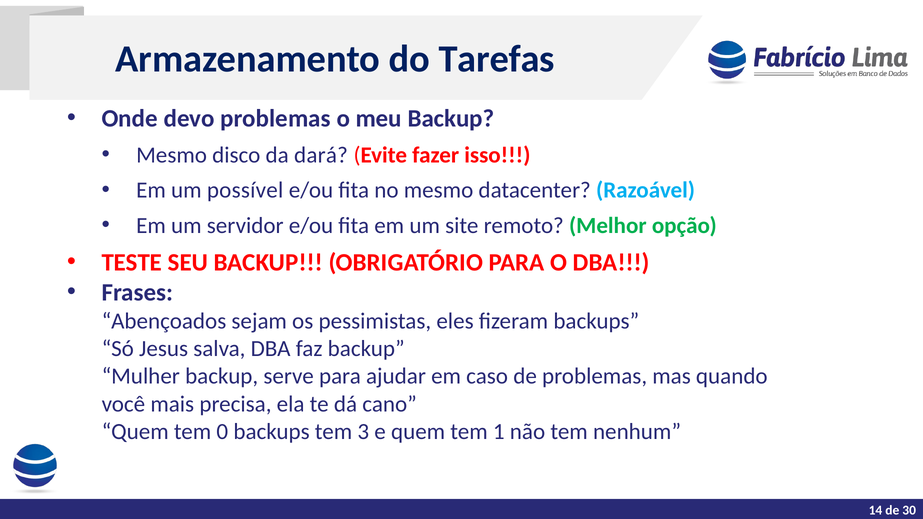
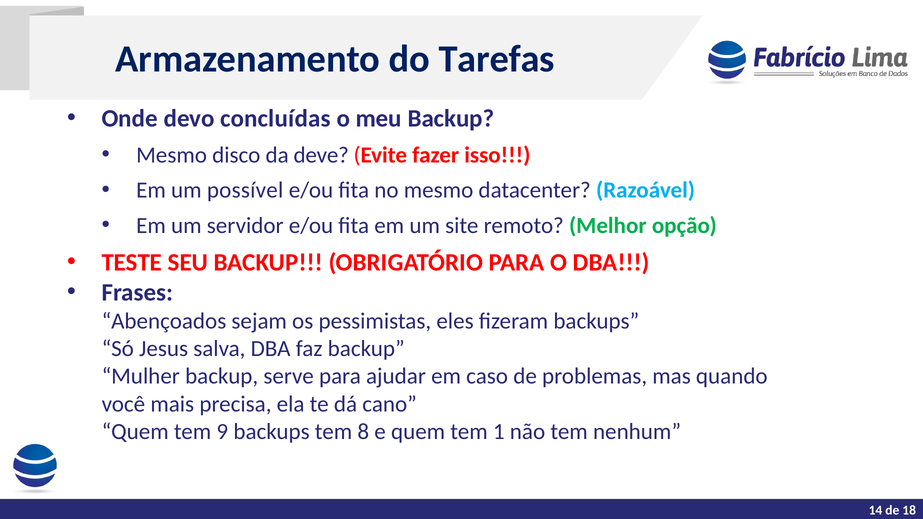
devo problemas: problemas -> concluídas
dará: dará -> deve
0: 0 -> 9
3: 3 -> 8
30: 30 -> 18
